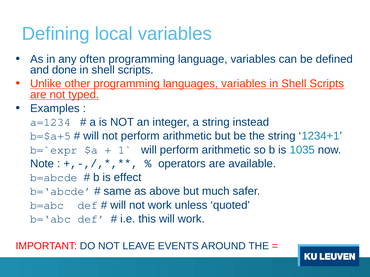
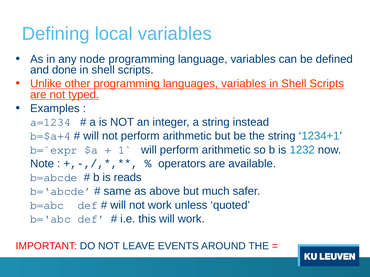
often: often -> node
b=$a+5: b=$a+5 -> b=$a+4
1035: 1035 -> 1232
effect: effect -> reads
